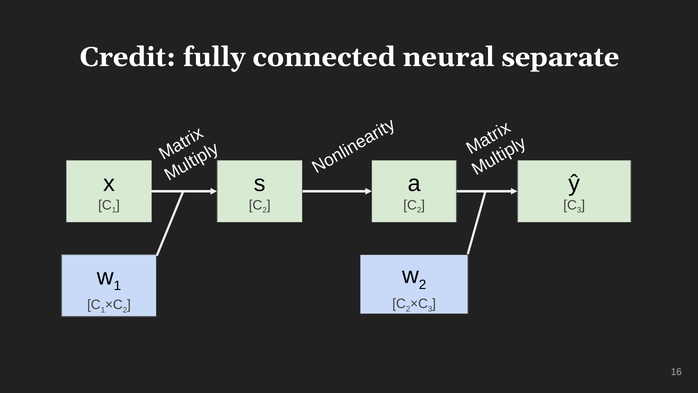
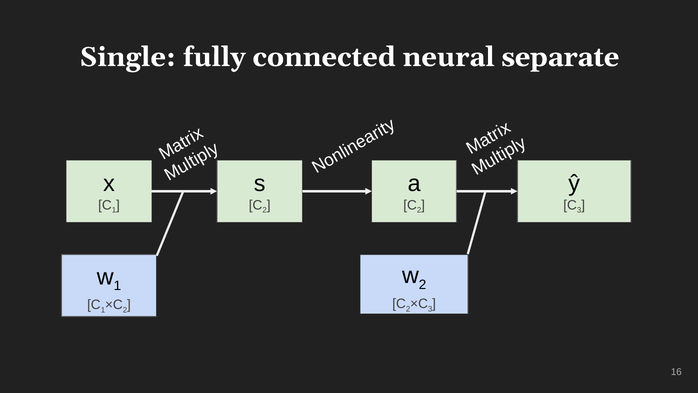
Credit: Credit -> Single
